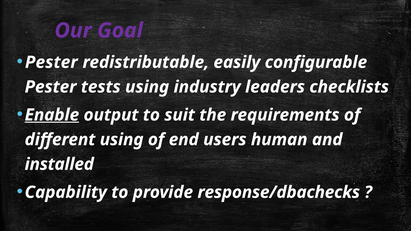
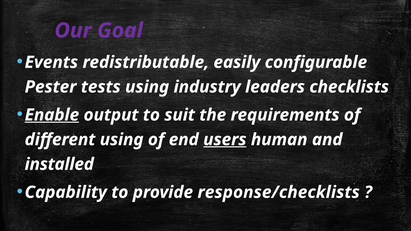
Pester at (51, 62): Pester -> Events
users underline: none -> present
response/dbachecks: response/dbachecks -> response/checklists
